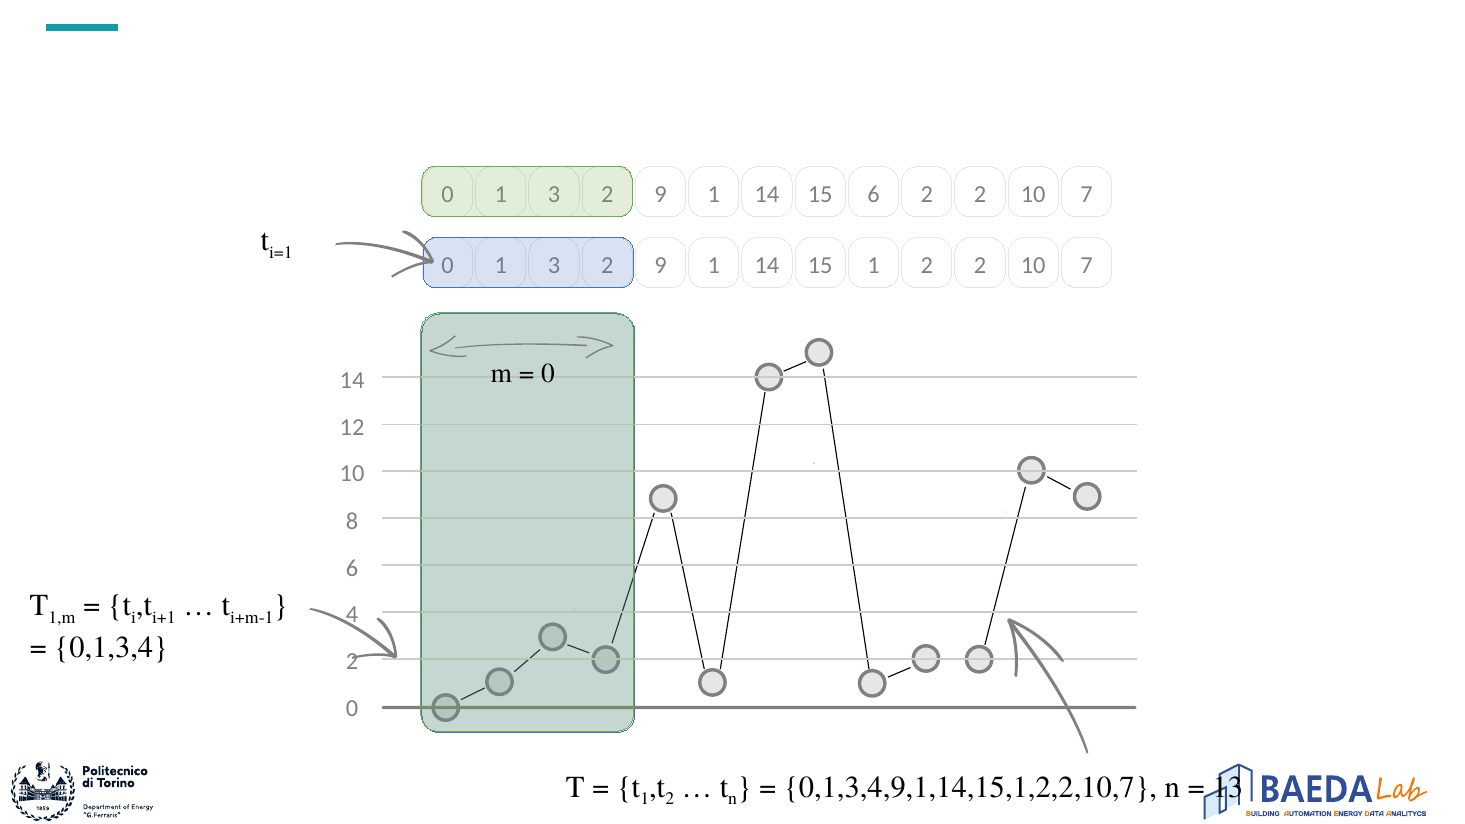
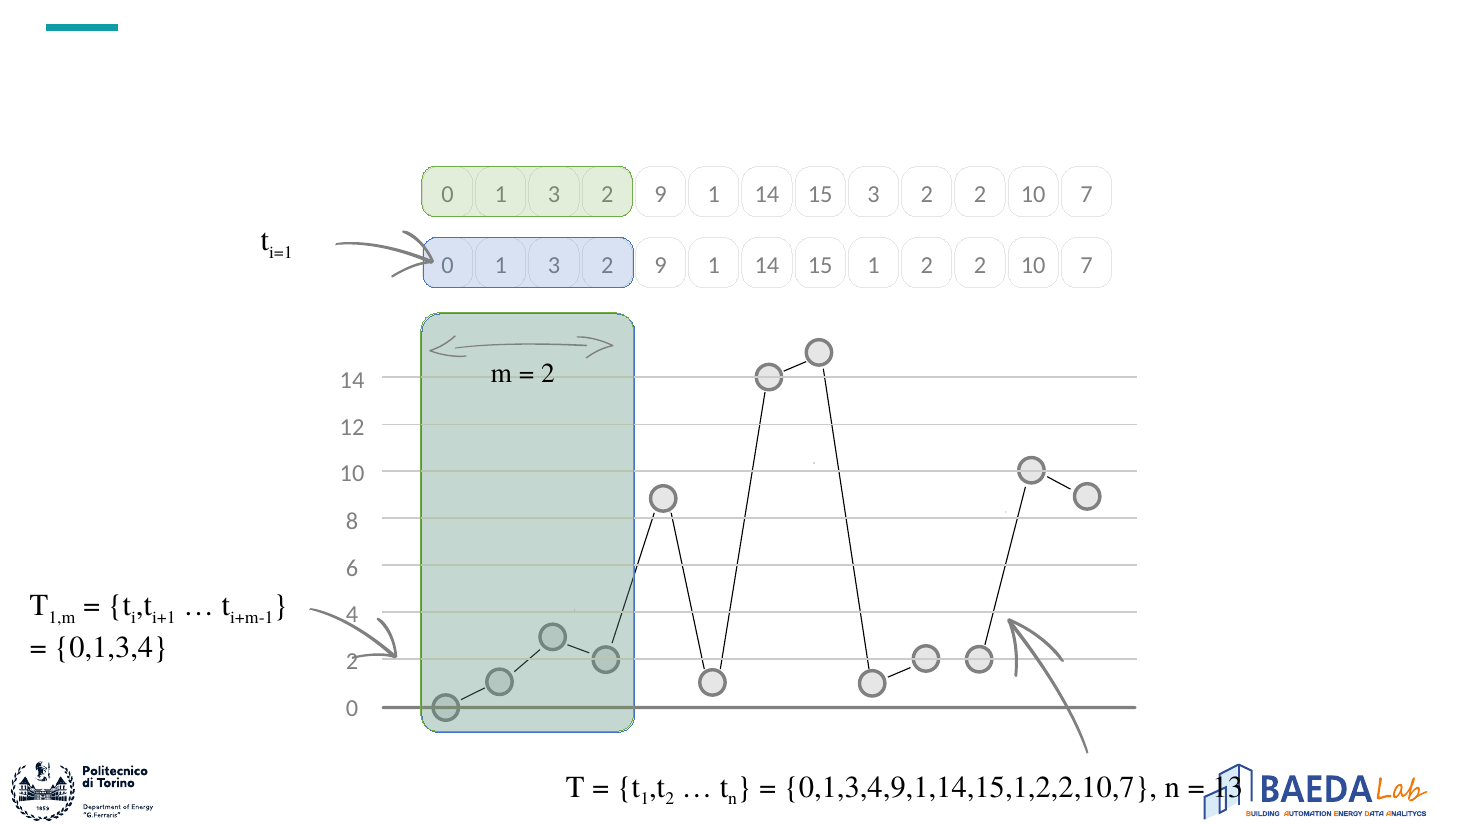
14 6: 6 -> 3
0 at (548, 373): 0 -> 2
